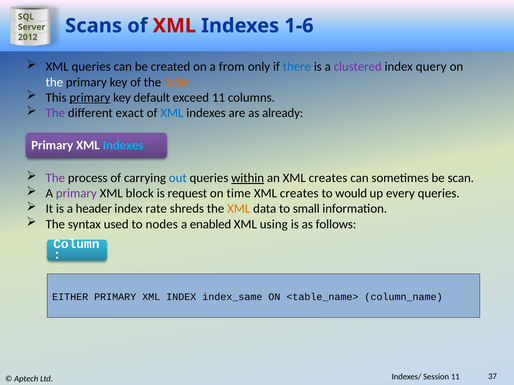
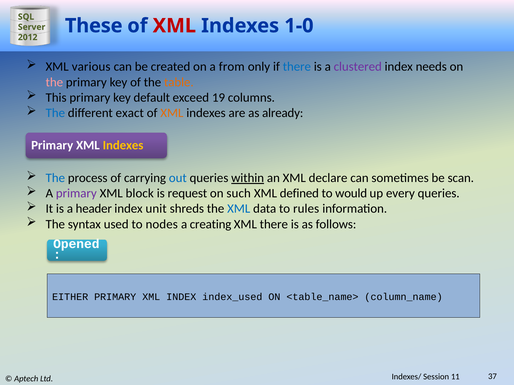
Scans: Scans -> These
1-6: 1-6 -> 1-0
XML queries: queries -> various
query: query -> needs
the at (54, 82) colour: white -> pink
primary at (90, 98) underline: present -> none
exceed 11: 11 -> 19
The at (55, 113) colour: purple -> blue
XML at (172, 113) colour: blue -> orange
Indexes at (123, 146) colour: light blue -> yellow
The at (55, 178) colour: purple -> blue
an XML creates: creates -> declare
time: time -> such
creates at (299, 194): creates -> defined
rate: rate -> unit
XML at (239, 209) colour: orange -> blue
small: small -> rules
enabled: enabled -> creating
XML using: using -> there
Column: Column -> Opened
index_same: index_same -> index_used
